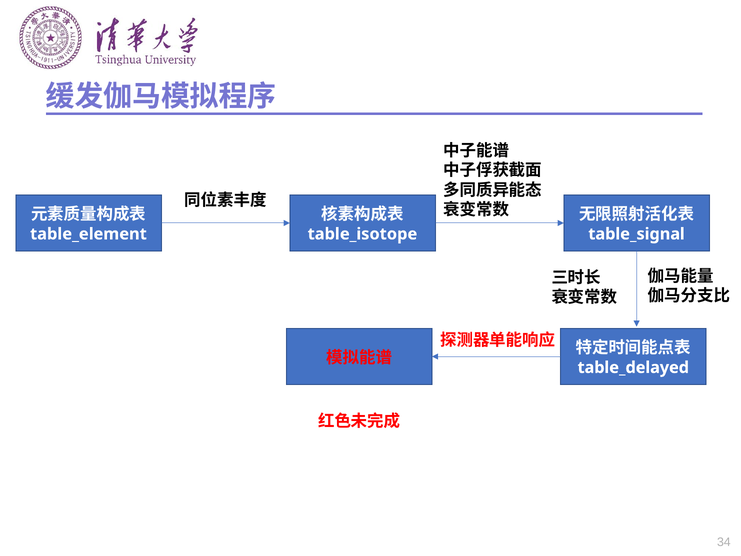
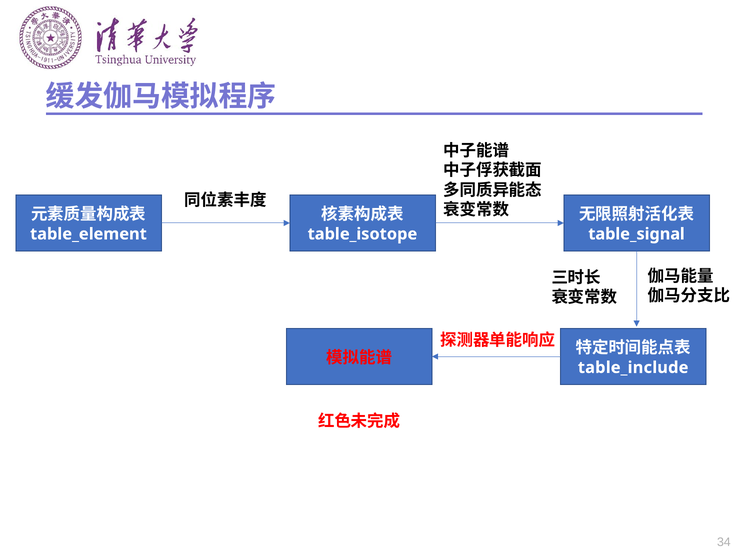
table_delayed: table_delayed -> table_include
